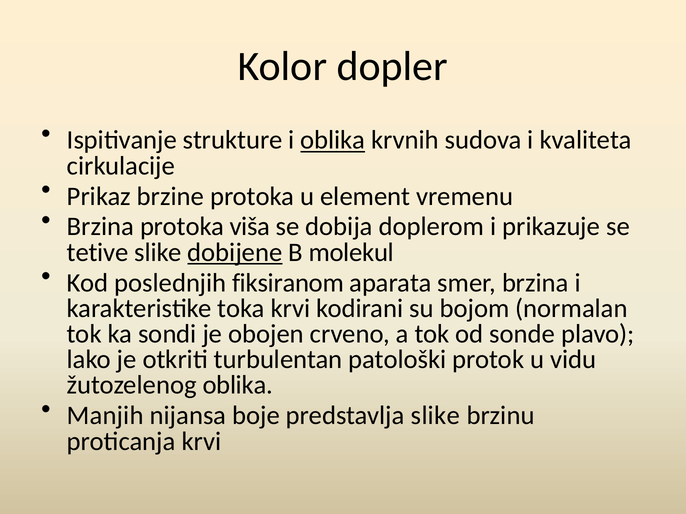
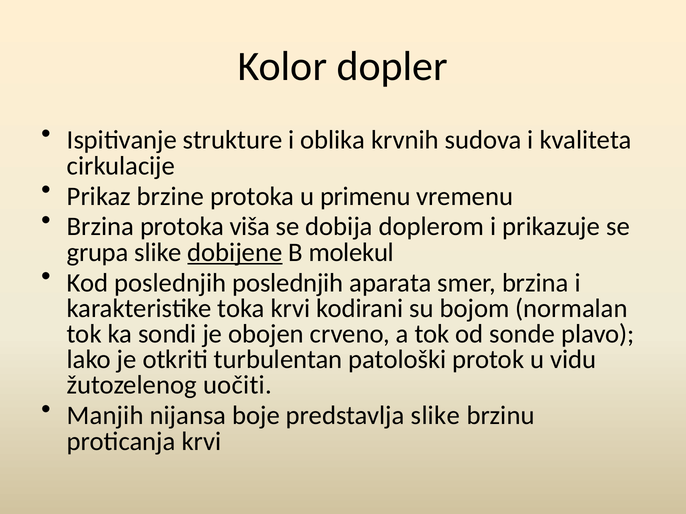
oblika at (333, 140) underline: present -> none
element: element -> primenu
tetive: tetive -> grupa
poslednjih fiksiranom: fiksiranom -> poslednjih
žutozelenog oblika: oblika -> uočiti
